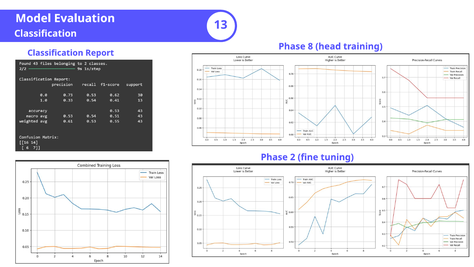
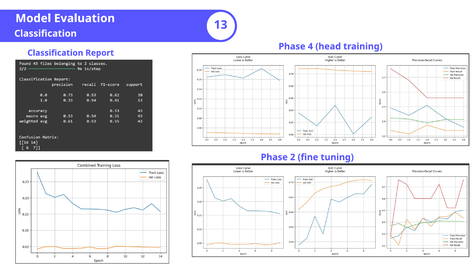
8: 8 -> 4
